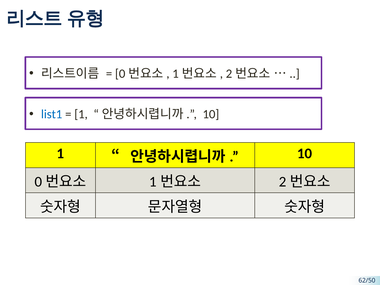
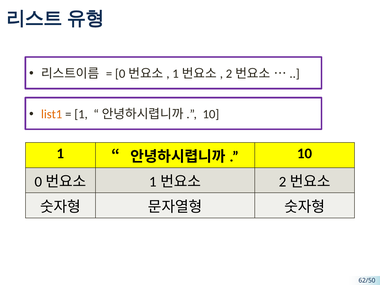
list1 colour: blue -> orange
